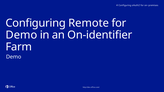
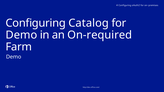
Remote: Remote -> Catalog
On-identifier: On-identifier -> On-required
